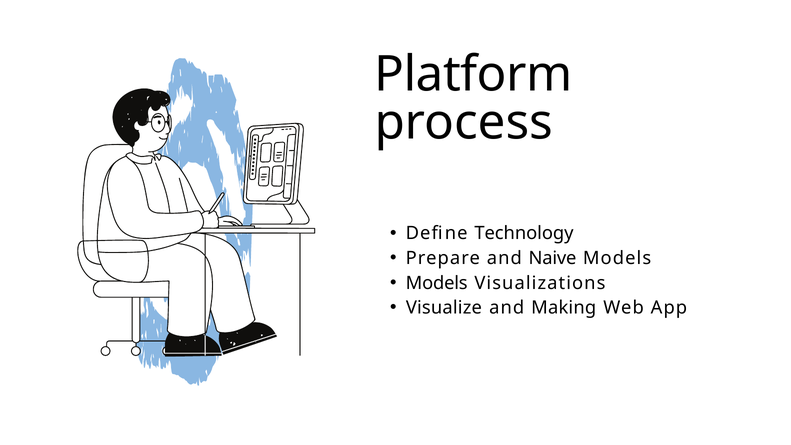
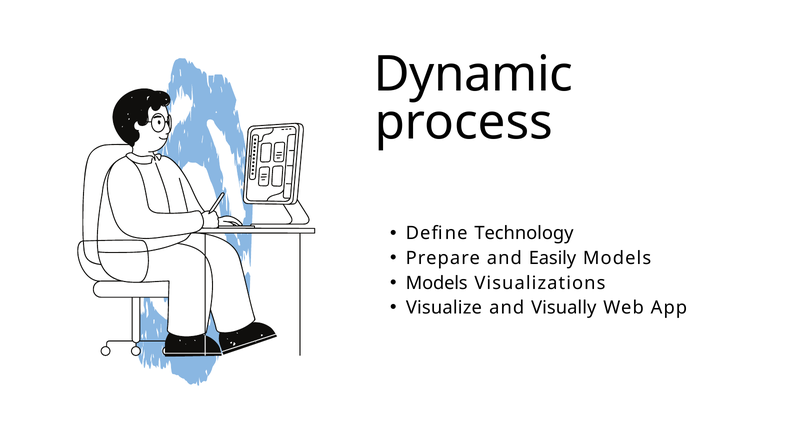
Platform: Platform -> Dynamic
Naive: Naive -> Easily
Making: Making -> Visually
